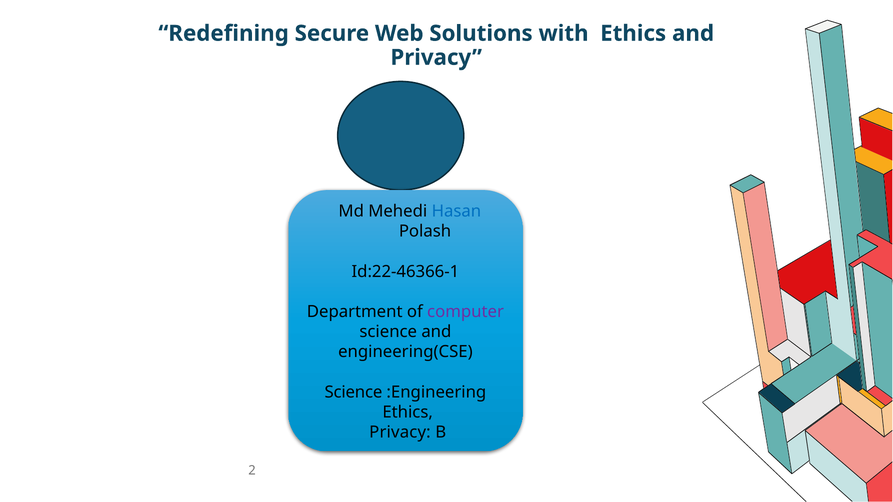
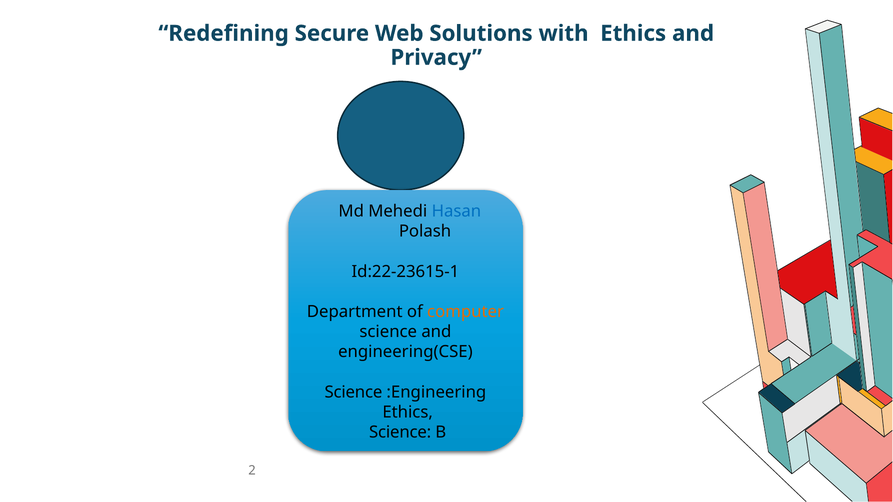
Id:22-46366-1: Id:22-46366-1 -> Id:22-23615-1
computer colour: purple -> orange
Privacy at (400, 433): Privacy -> Science
